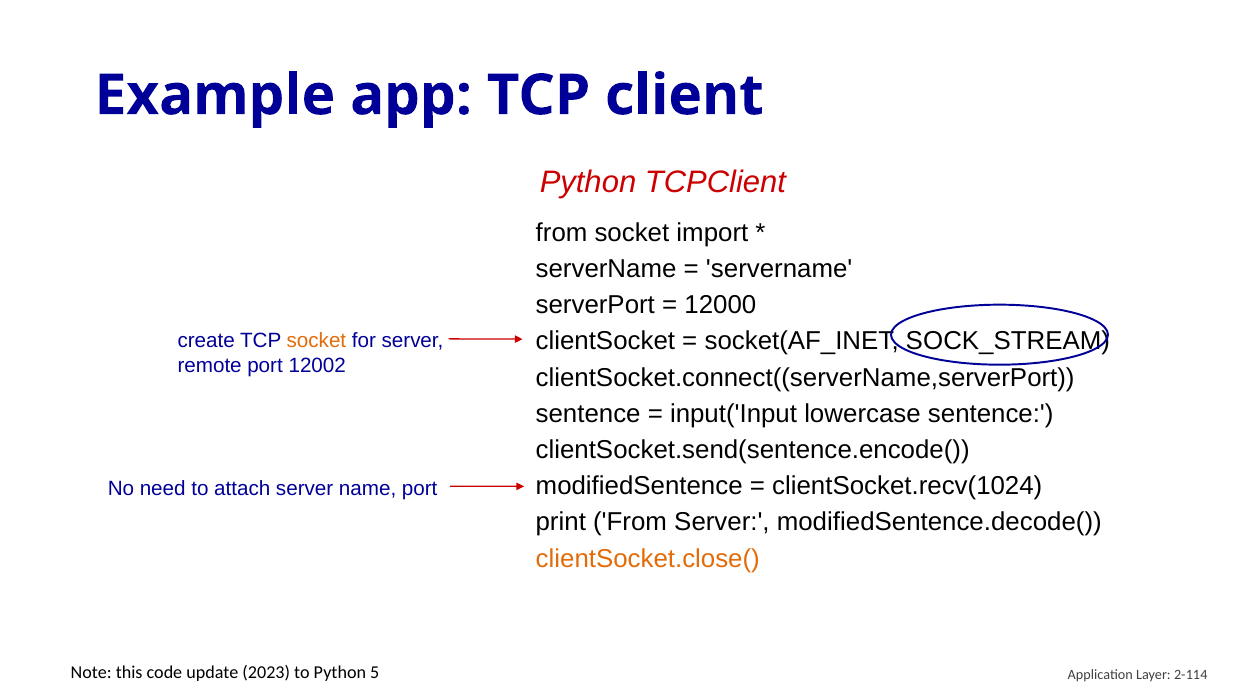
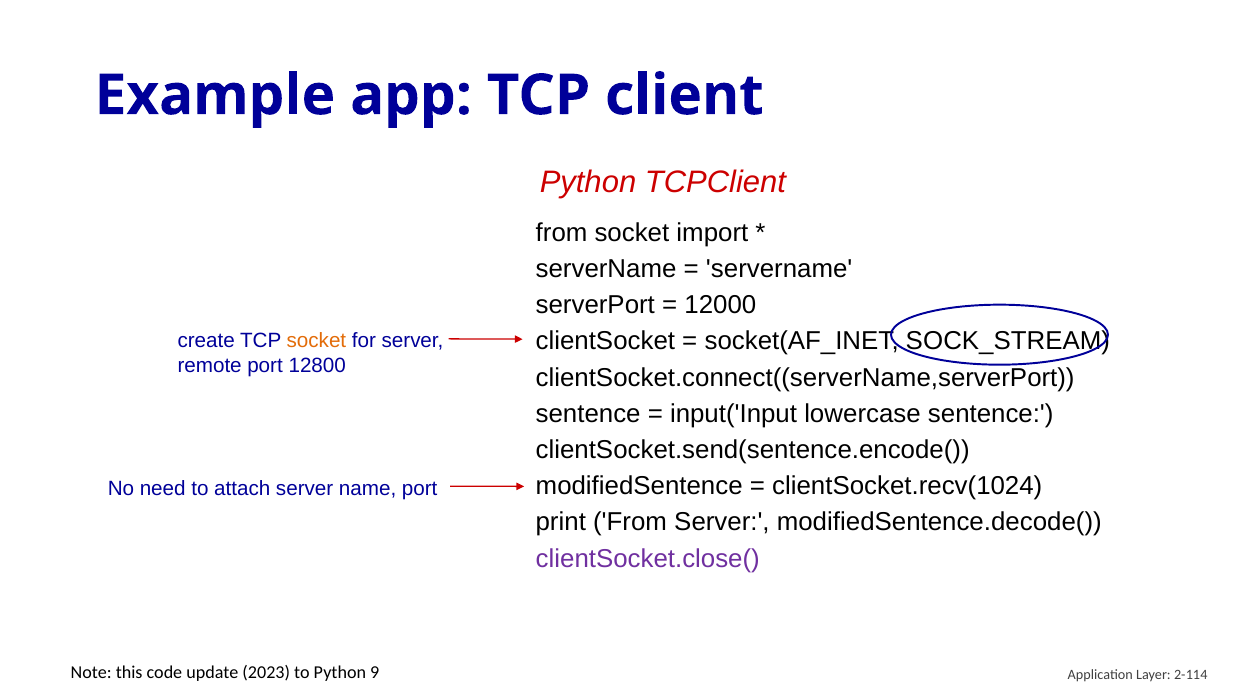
12002: 12002 -> 12800
clientSocket.close( colour: orange -> purple
5: 5 -> 9
